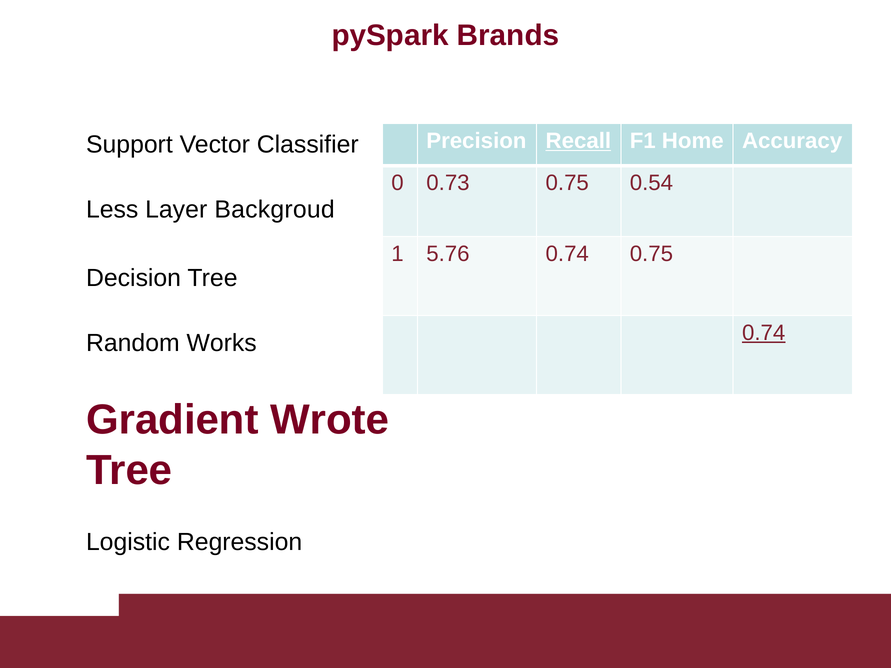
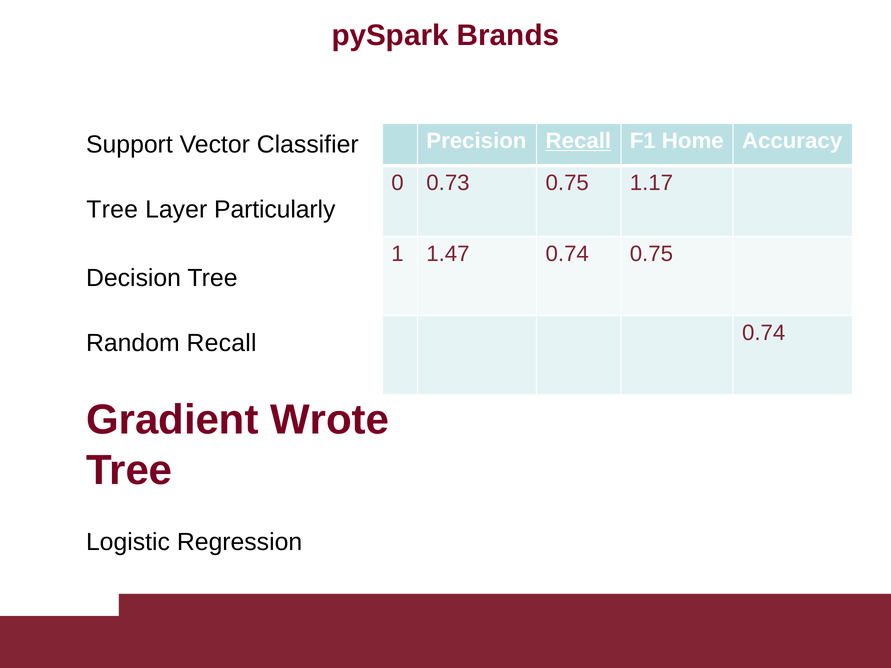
0.54: 0.54 -> 1.17
Less at (112, 210): Less -> Tree
Backgroud: Backgroud -> Particularly
5.76: 5.76 -> 1.47
0.74 at (764, 333) underline: present -> none
Random Works: Works -> Recall
